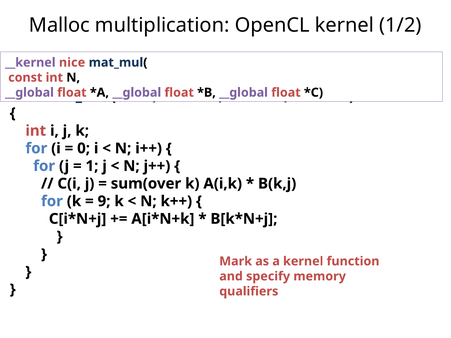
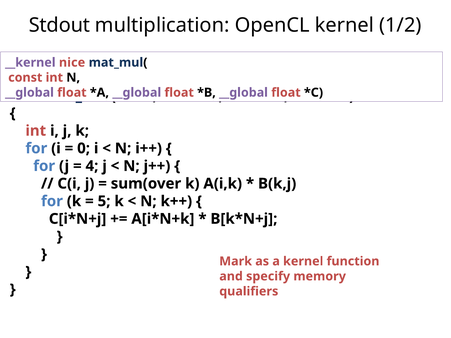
Malloc: Malloc -> Stdout
1: 1 -> 4
9: 9 -> 5
